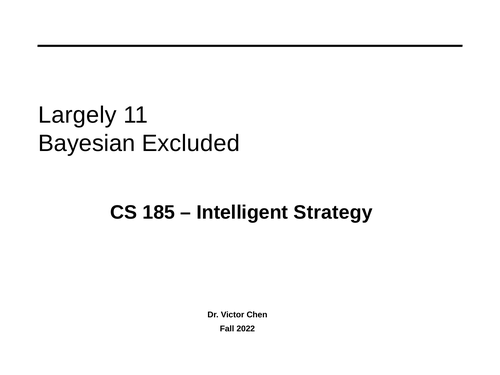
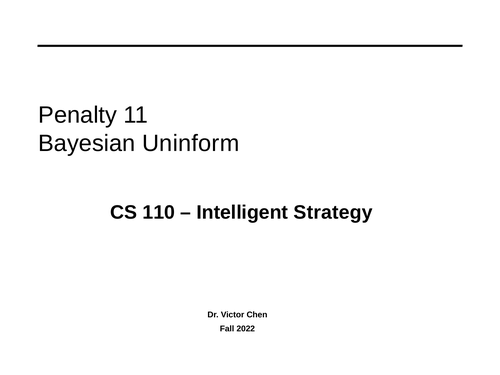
Largely: Largely -> Penalty
Excluded: Excluded -> Uninform
185: 185 -> 110
